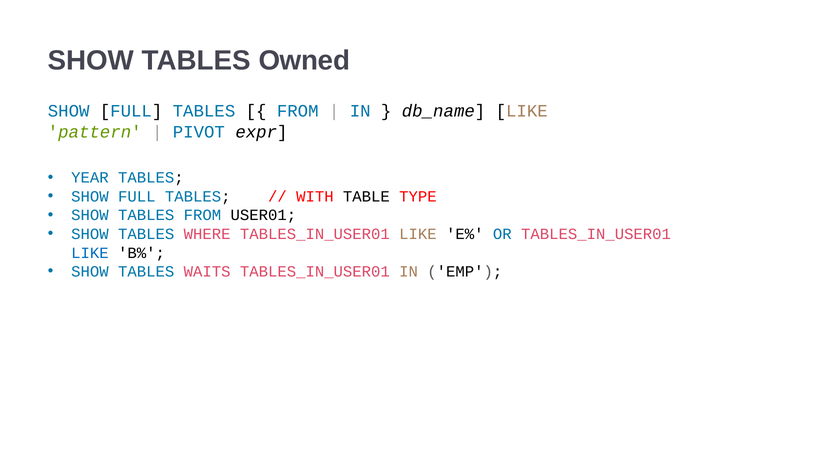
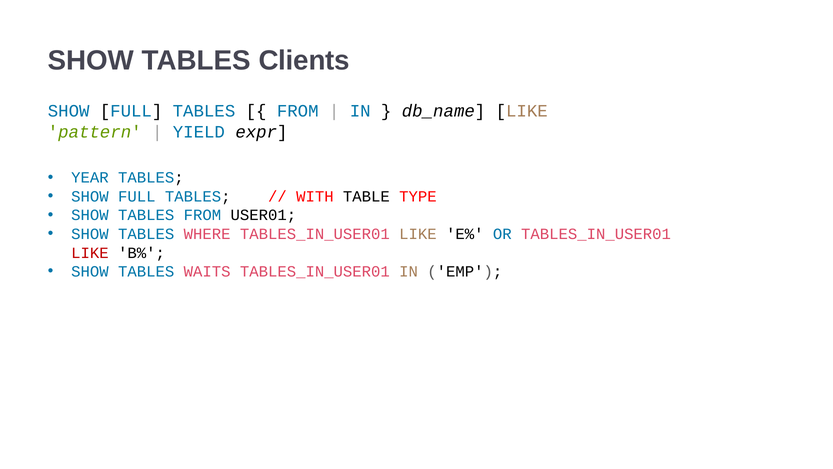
Owned: Owned -> Clients
PIVOT: PIVOT -> YIELD
LIKE at (90, 253) colour: blue -> red
